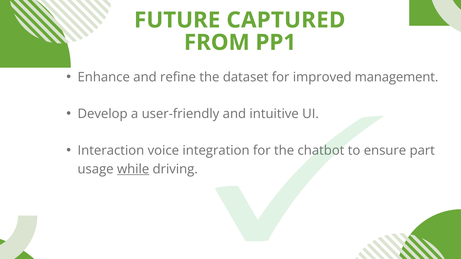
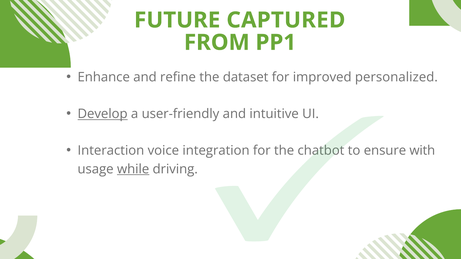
management: management -> personalized
Develop underline: none -> present
part: part -> with
